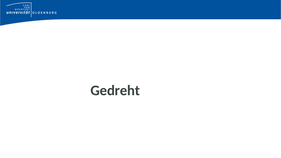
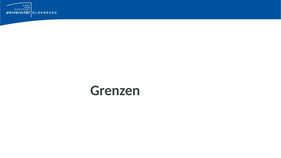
Gedreht: Gedreht -> Grenzen
